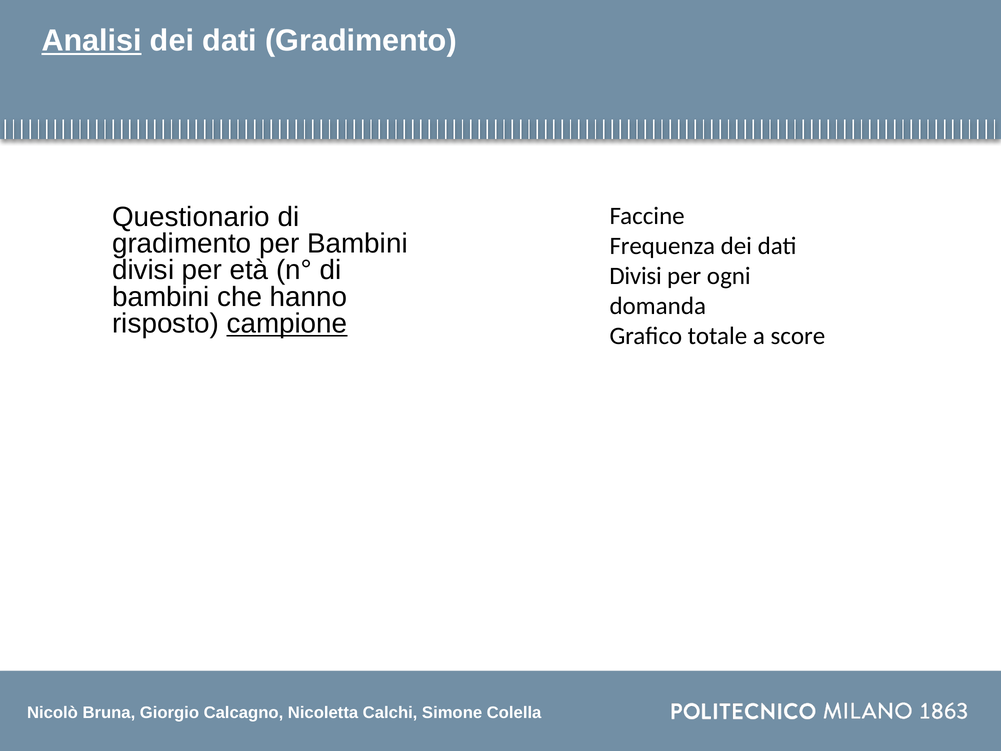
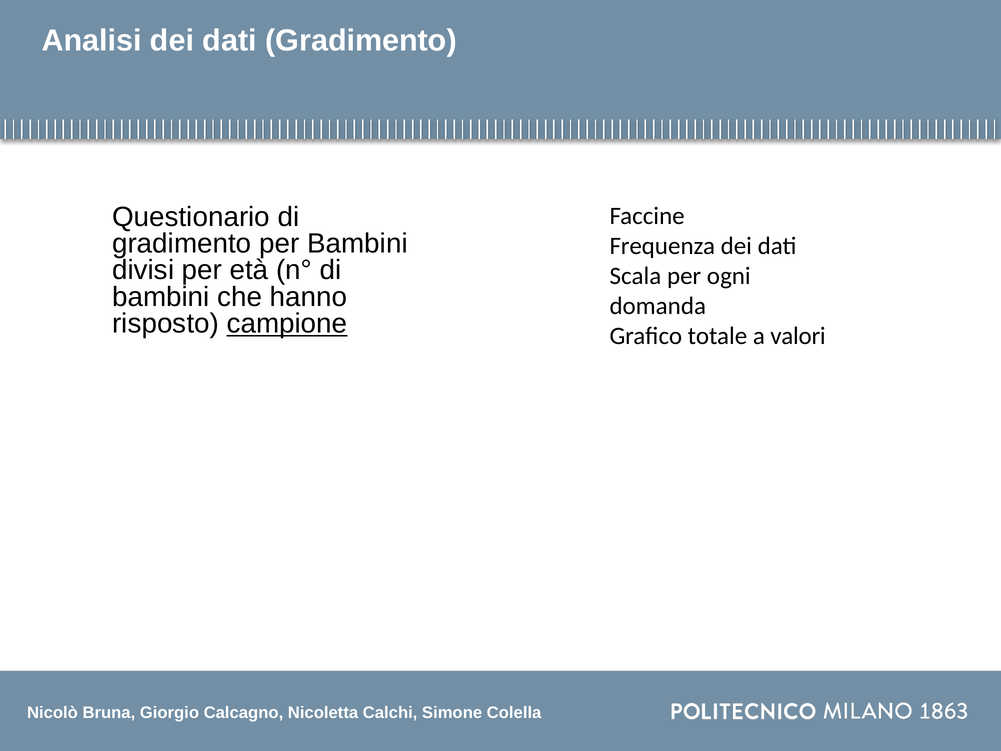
Analisi underline: present -> none
Divisi at (636, 276): Divisi -> Scala
score: score -> valori
